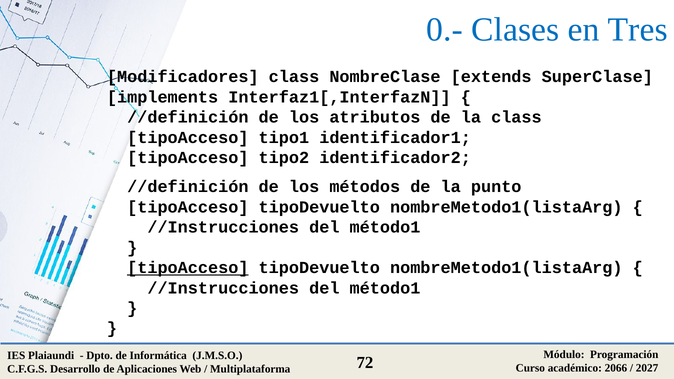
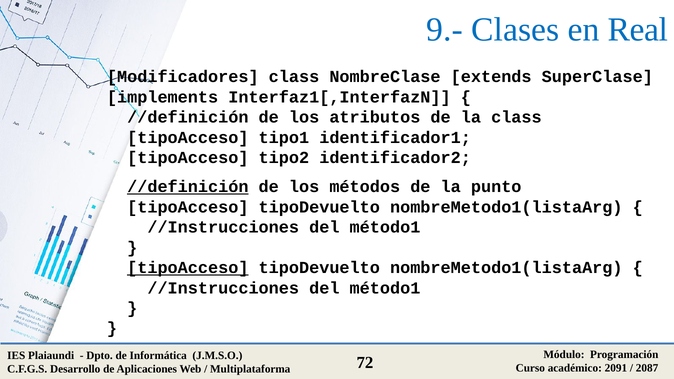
0.-: 0.- -> 9.-
Tres: Tres -> Real
//definición at (188, 187) underline: none -> present
2066: 2066 -> 2091
2027: 2027 -> 2087
